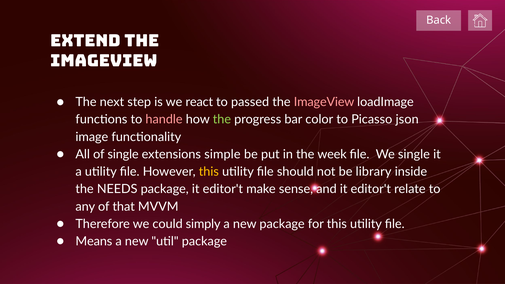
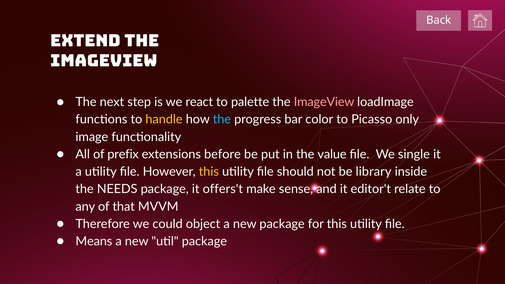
passed: passed -> palette
handle colour: pink -> yellow
the at (222, 119) colour: light green -> light blue
json: json -> only
of single: single -> prefix
simple: simple -> before
week: week -> value
package it editor't: editor't -> offers't
simply: simply -> object
